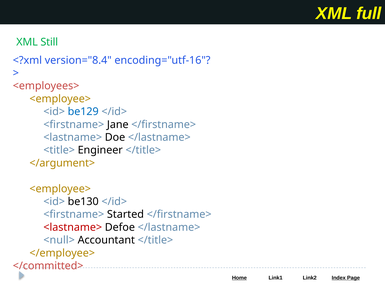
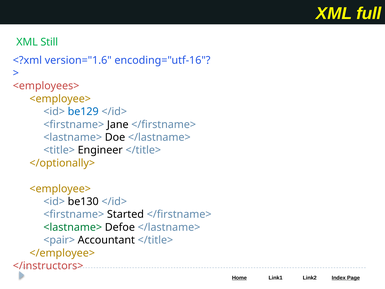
version="8.4: version="8.4 -> version="1.6
</argument>: </argument> -> </optionally>
<lastname> at (73, 227) colour: red -> green
<null>: <null> -> <pair>
</committed>: </committed> -> </instructors>
